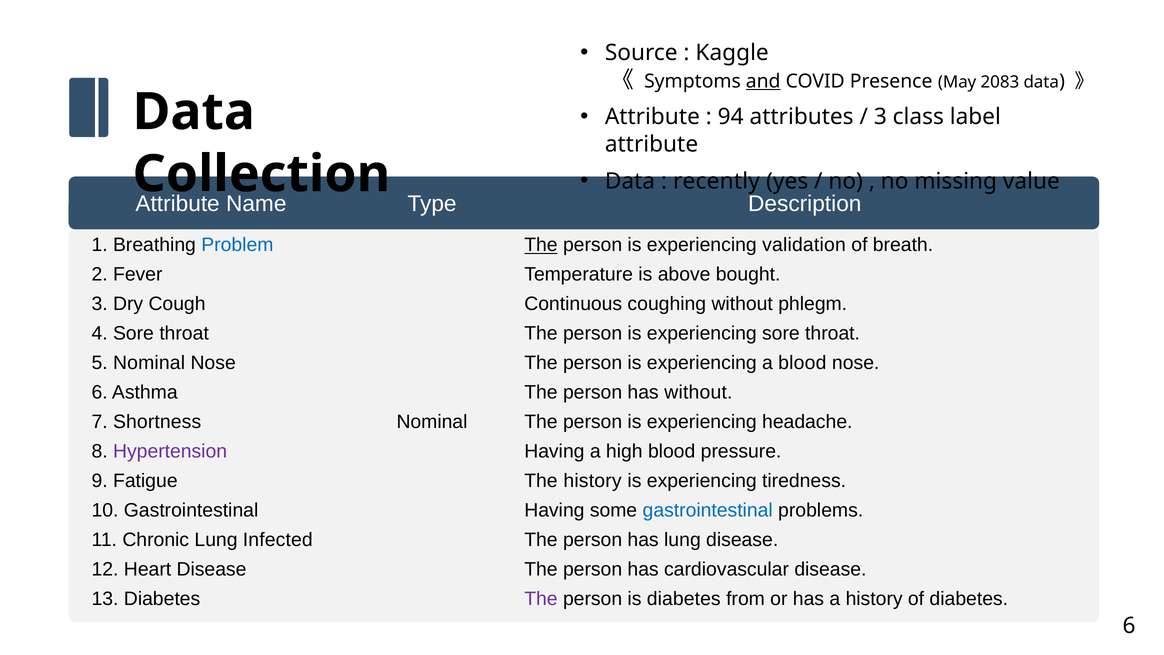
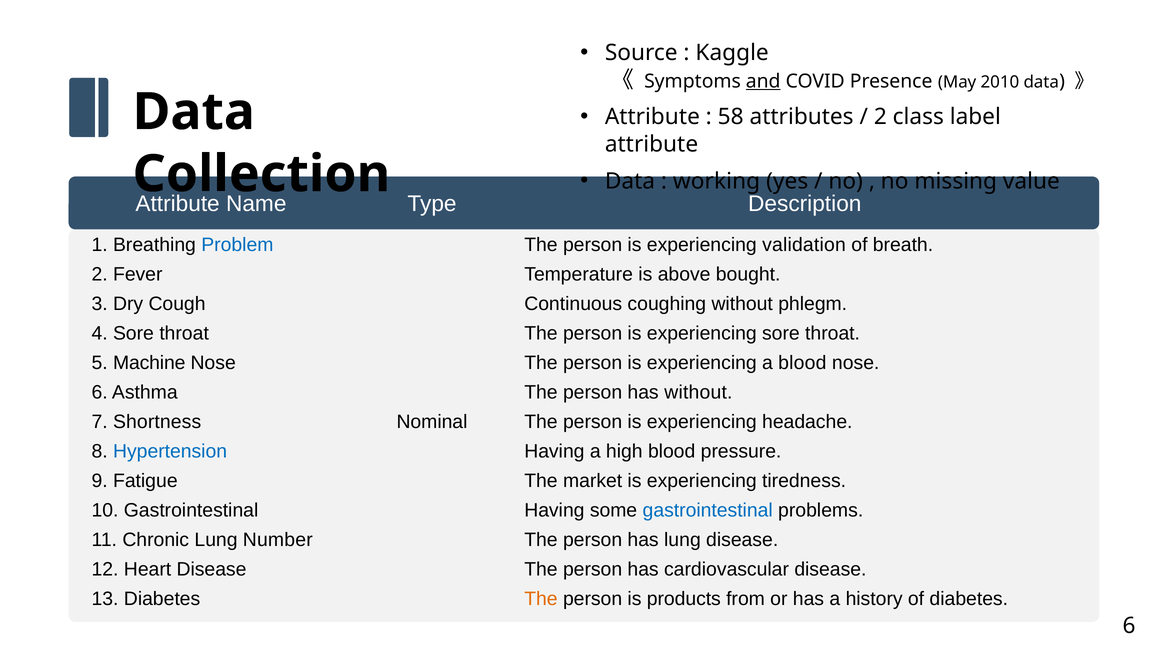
2083: 2083 -> 2010
94: 94 -> 58
3 at (880, 117): 3 -> 2
recently: recently -> working
The at (541, 245) underline: present -> none
5 Nominal: Nominal -> Machine
Hypertension colour: purple -> blue
The history: history -> market
Infected: Infected -> Number
The at (541, 599) colour: purple -> orange
is diabetes: diabetes -> products
